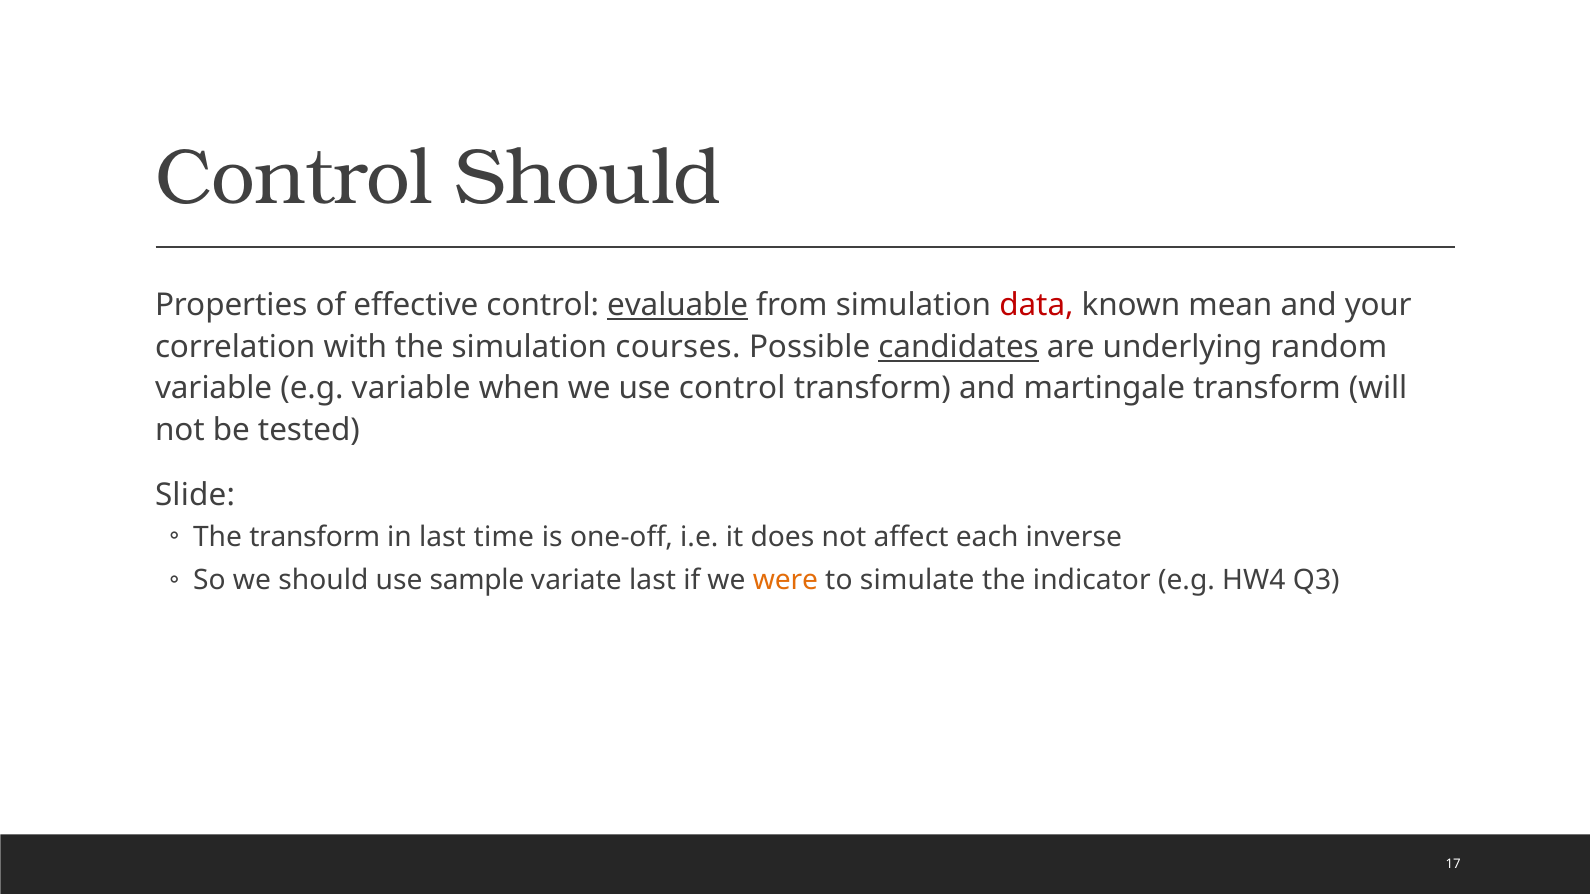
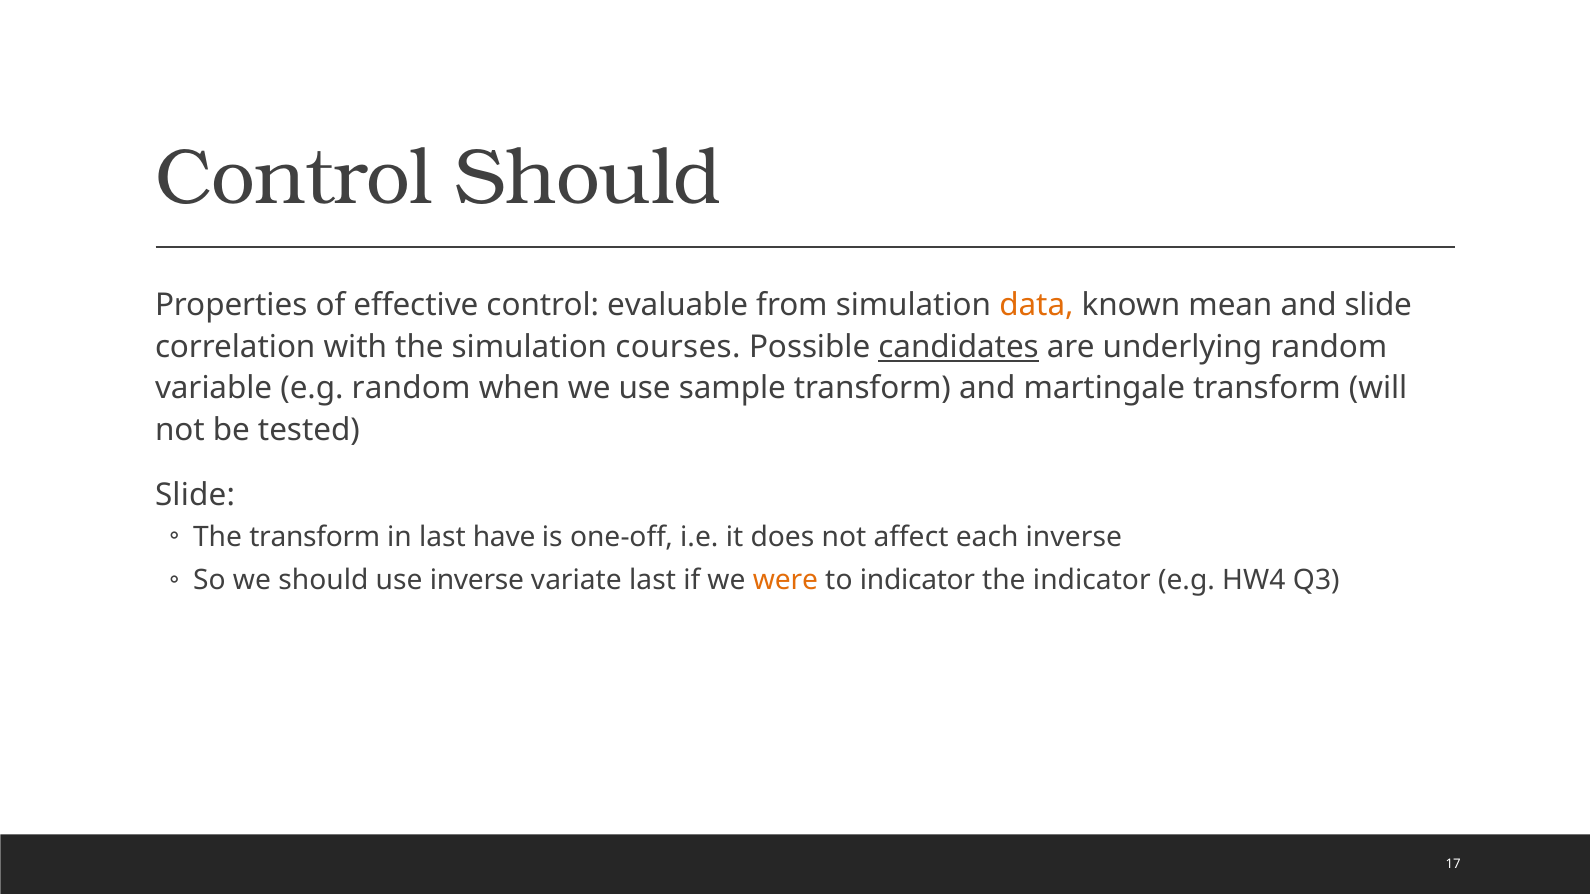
evaluable underline: present -> none
data colour: red -> orange
and your: your -> slide
e.g variable: variable -> random
use control: control -> sample
time: time -> have
use sample: sample -> inverse
to simulate: simulate -> indicator
